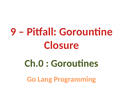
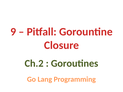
Ch.0: Ch.0 -> Ch.2
